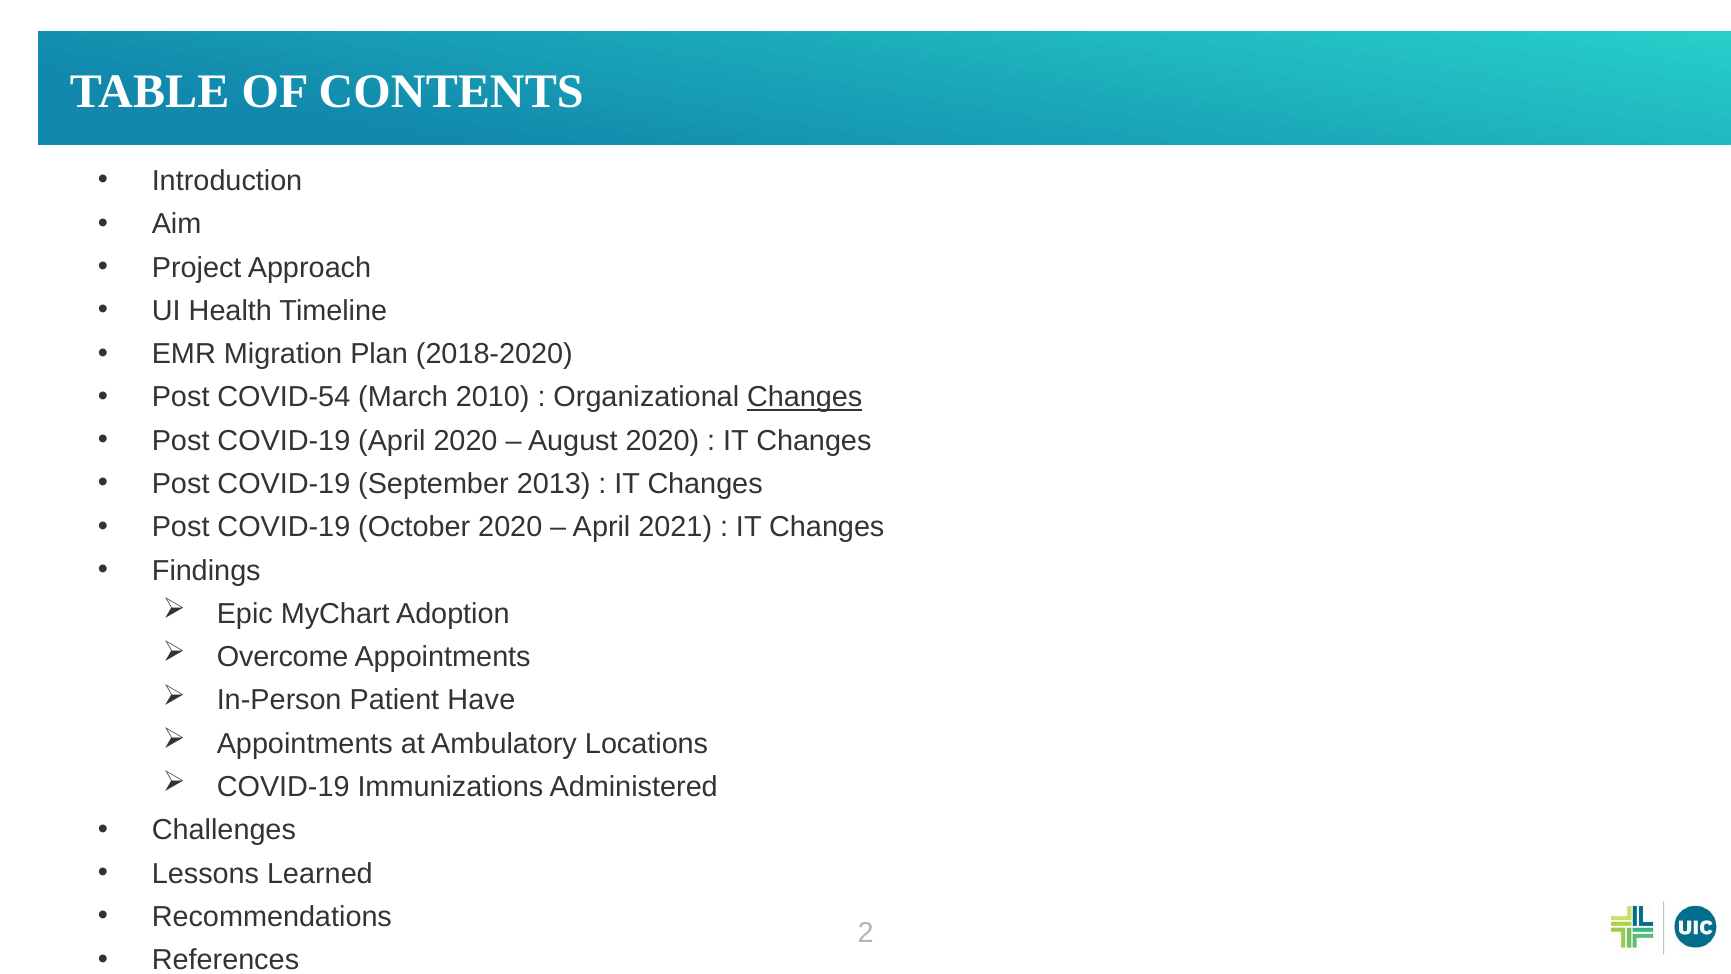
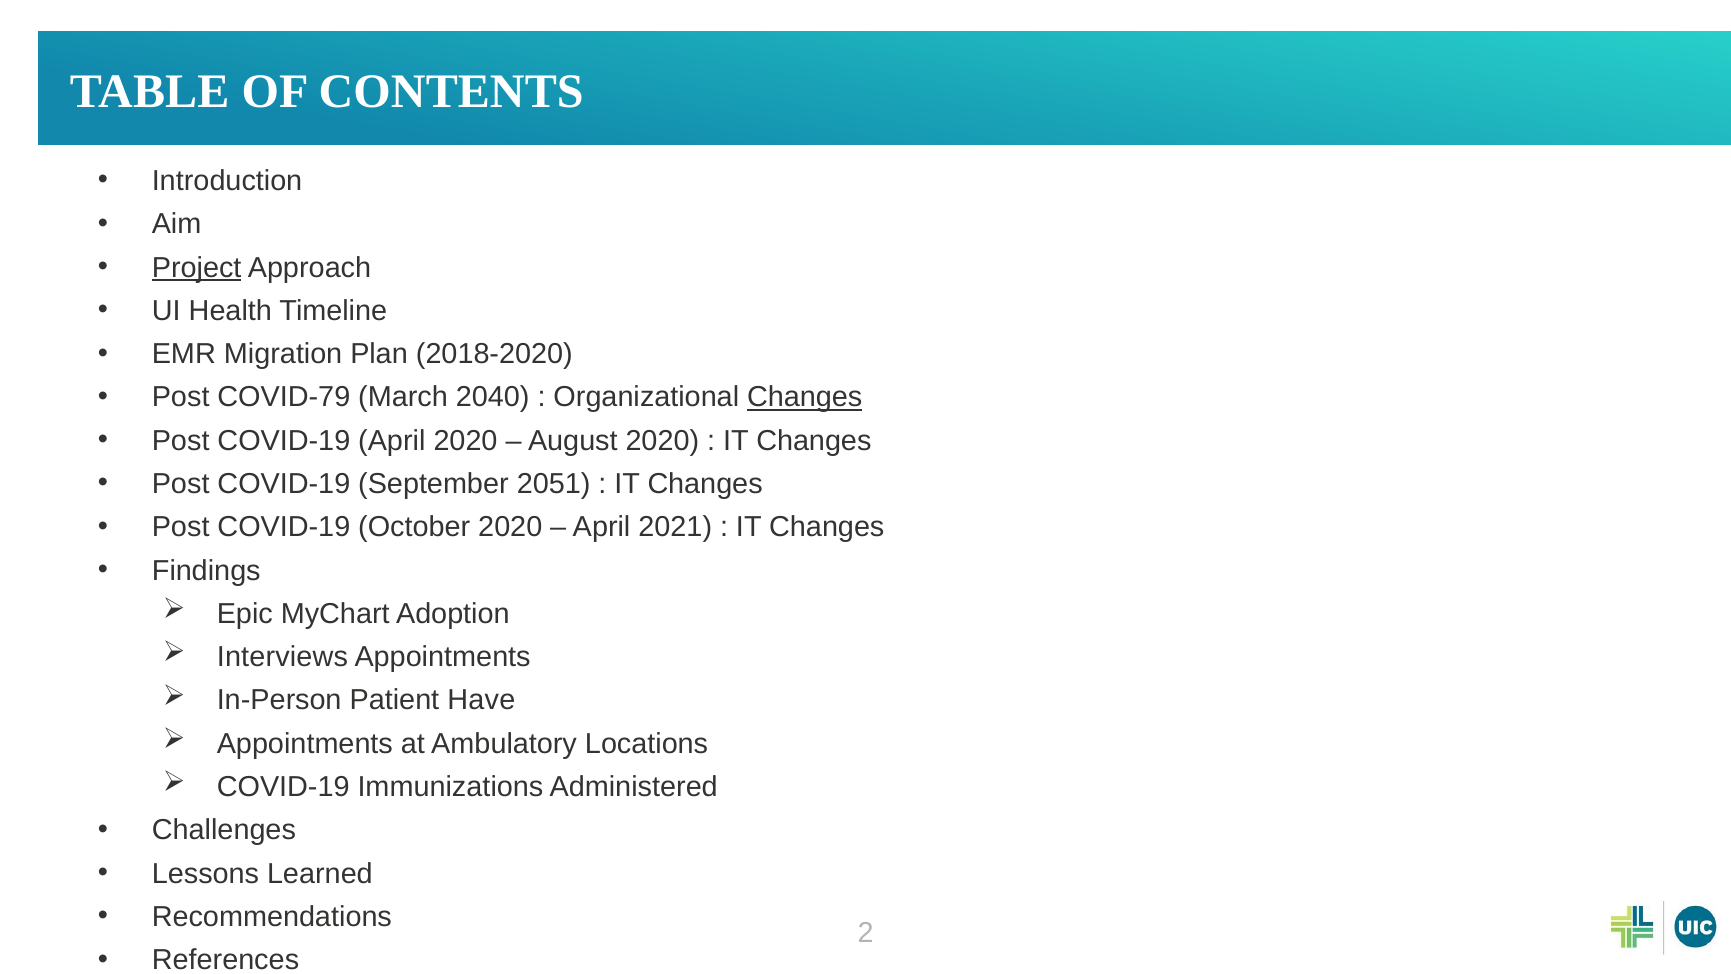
Project underline: none -> present
COVID-54: COVID-54 -> COVID-79
2010: 2010 -> 2040
2013: 2013 -> 2051
Overcome: Overcome -> Interviews
